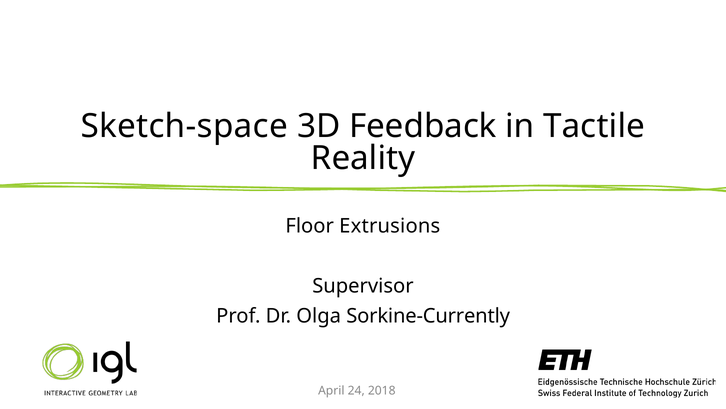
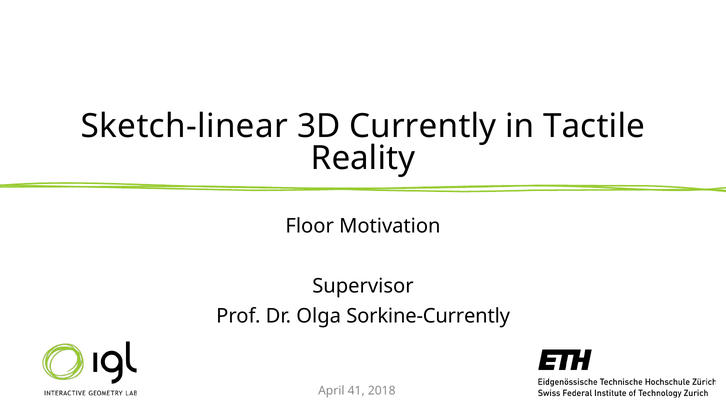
Sketch-space: Sketch-space -> Sketch-linear
Feedback: Feedback -> Currently
Extrusions: Extrusions -> Motivation
24: 24 -> 41
